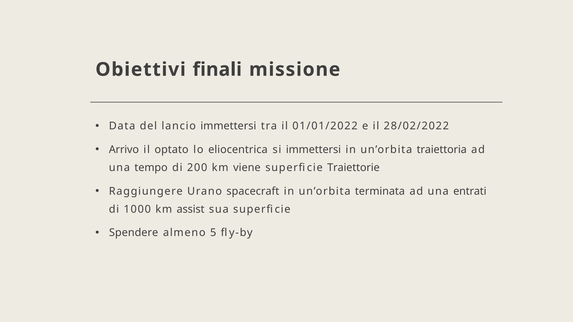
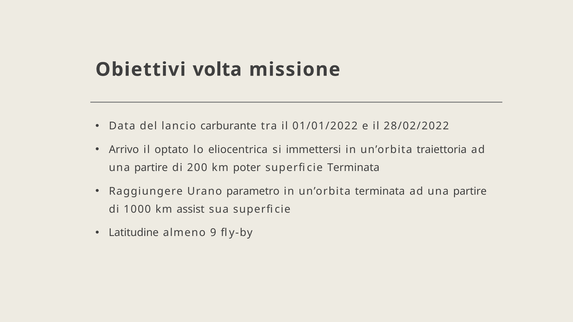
finali: finali -> volta
lancio immettersi: immettersi -> carburante
tempo at (151, 168): tempo -> partire
viene: viene -> poter
superficie Traiettorie: Traiettorie -> Terminata
spacecraft: spacecraft -> parametro
entrati at (470, 191): entrati -> partire
Spendere: Spendere -> Latitudine
5: 5 -> 9
